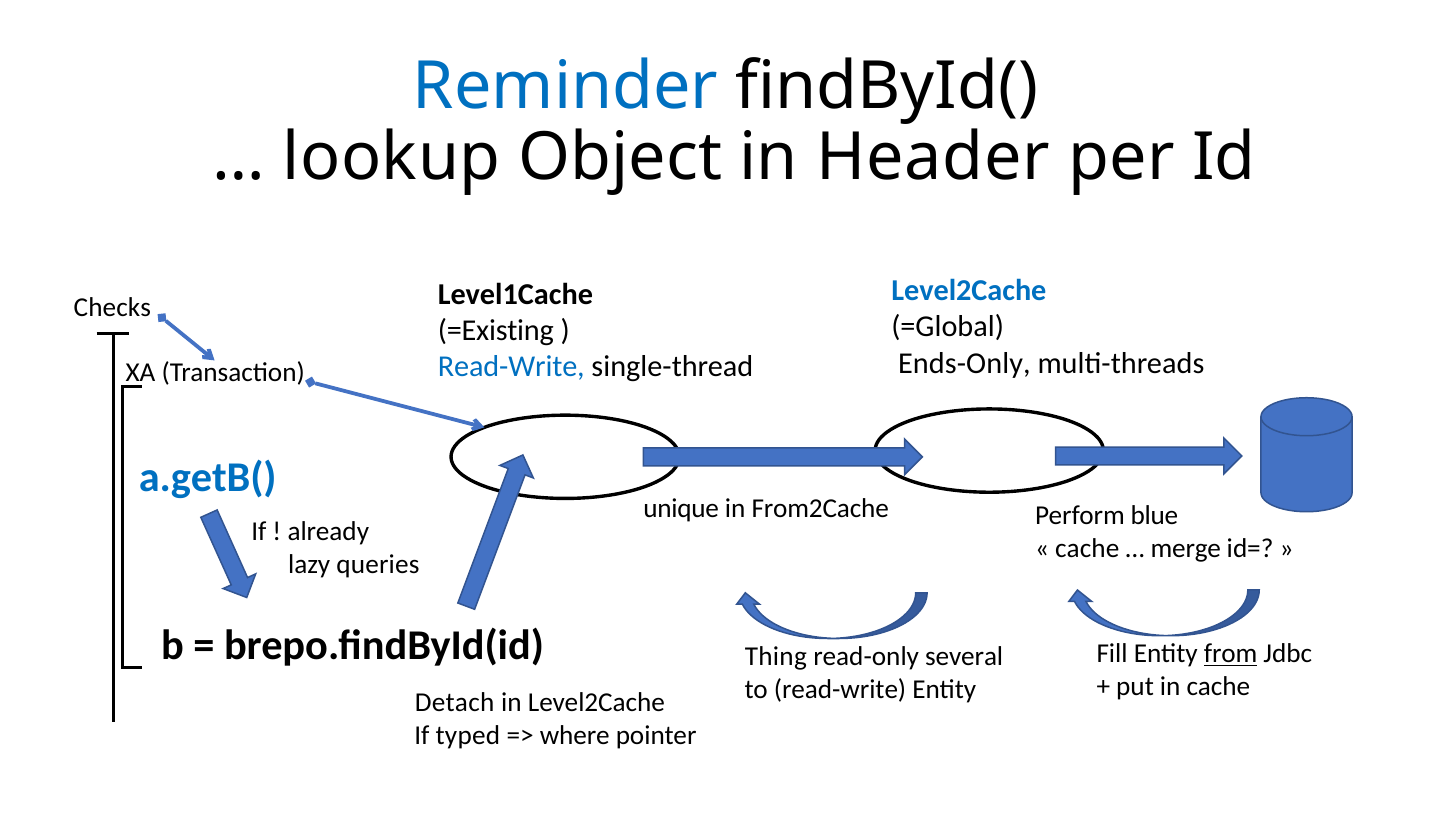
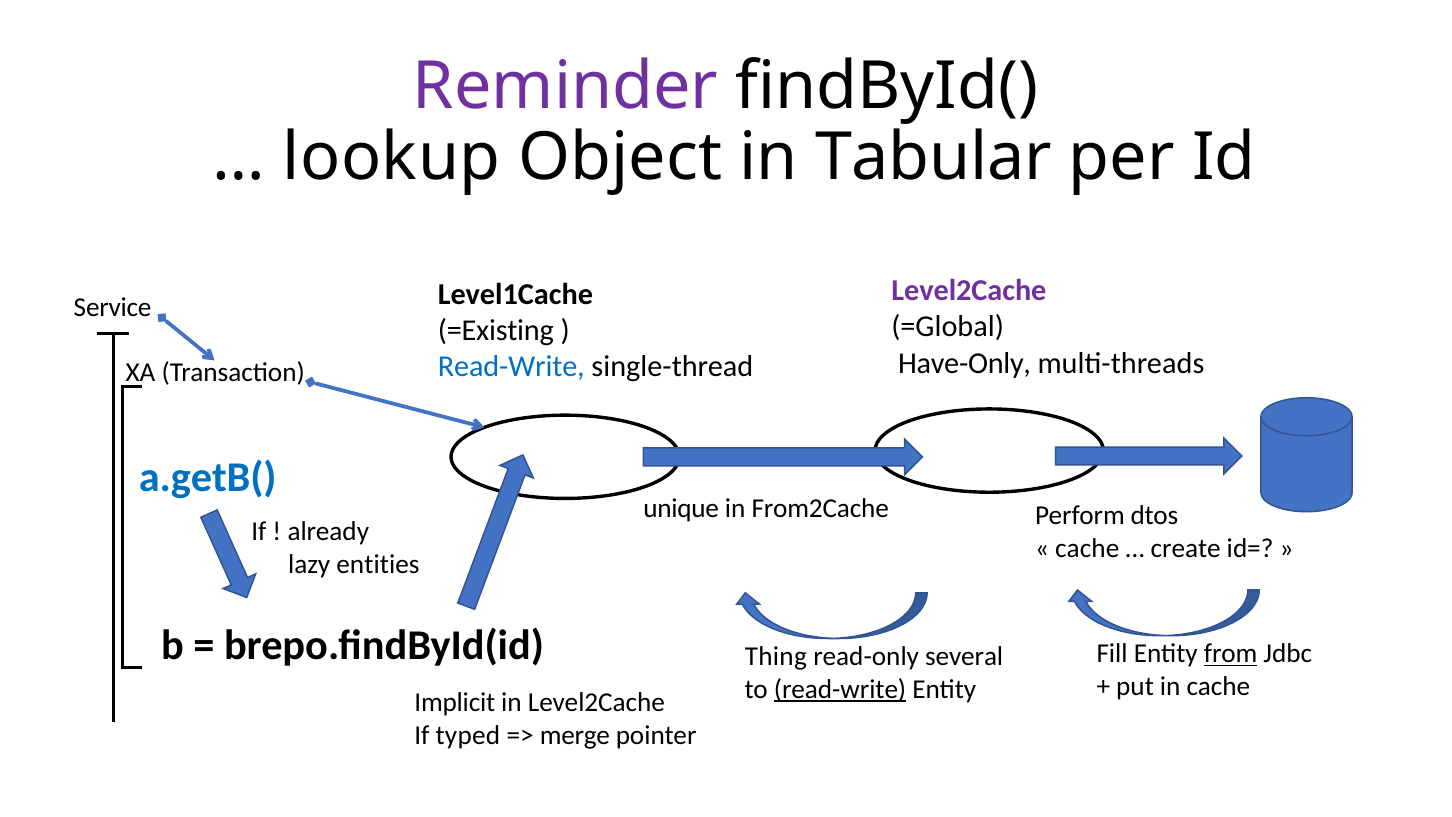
Reminder colour: blue -> purple
Header: Header -> Tabular
Level2Cache at (969, 290) colour: blue -> purple
Checks: Checks -> Service
Ends-Only: Ends-Only -> Have-Only
blue: blue -> dtos
merge: merge -> create
queries: queries -> entities
read-write at (840, 689) underline: none -> present
Detach: Detach -> Implicit
where: where -> merge
